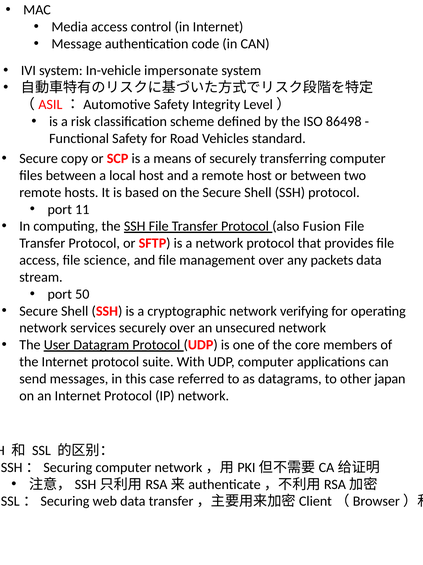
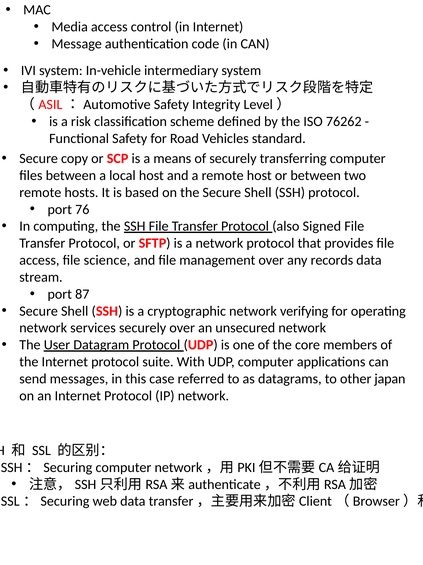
impersonate: impersonate -> intermediary
86498: 86498 -> 76262
11: 11 -> 76
Fusion: Fusion -> Signed
packets: packets -> records
50: 50 -> 87
